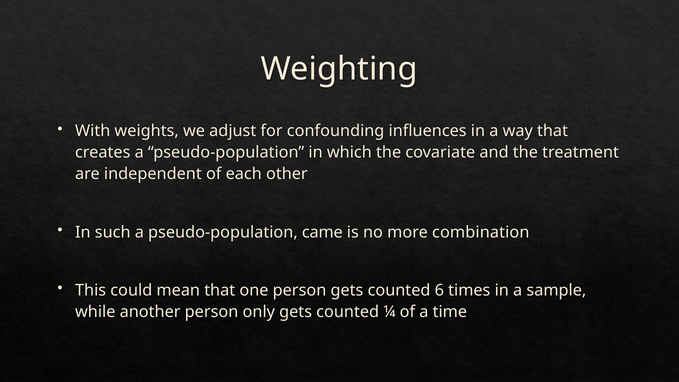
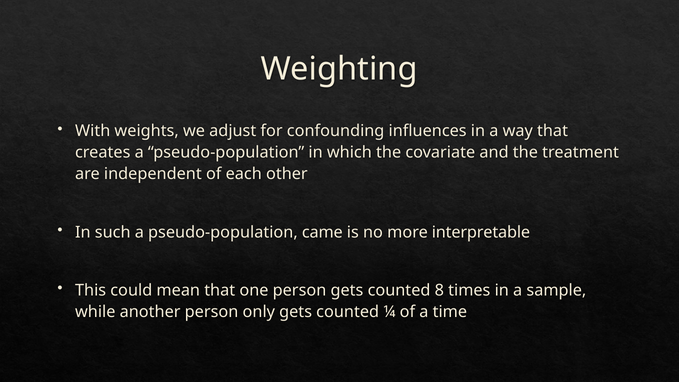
combination: combination -> interpretable
6: 6 -> 8
